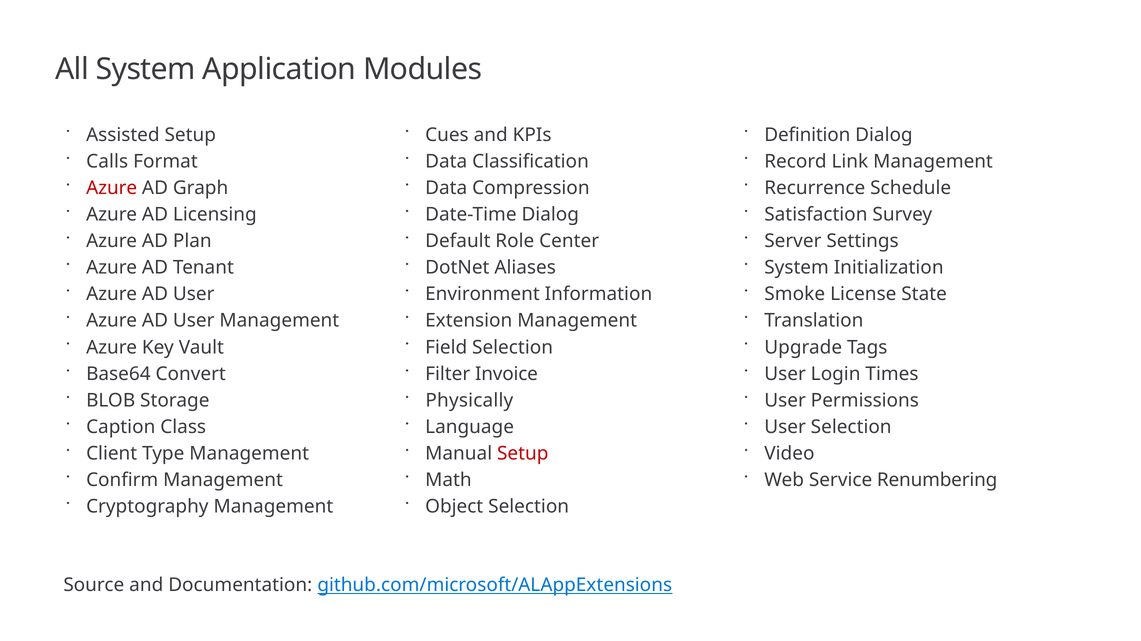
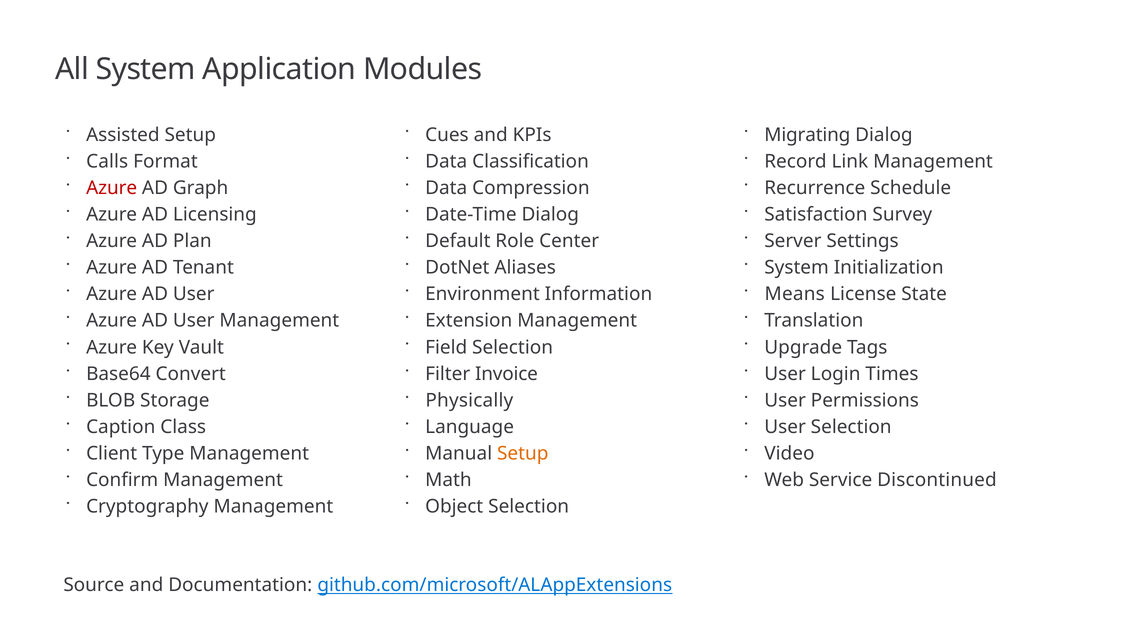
Definition: Definition -> Migrating
Smoke: Smoke -> Means
Setup at (523, 454) colour: red -> orange
Renumbering: Renumbering -> Discontinued
